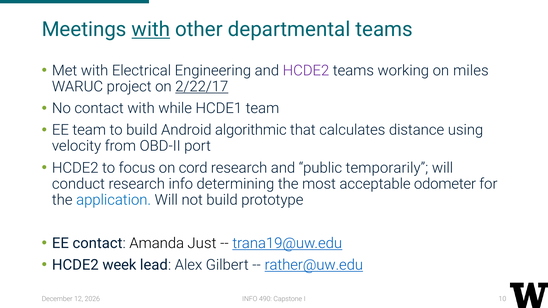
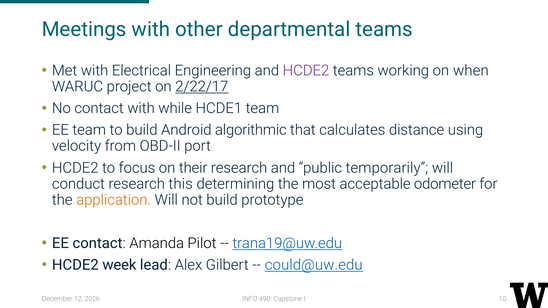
with at (151, 29) underline: present -> none
miles: miles -> when
cord: cord -> their
research info: info -> this
application colour: blue -> orange
Just: Just -> Pilot
rather@uw.edu: rather@uw.edu -> could@uw.edu
